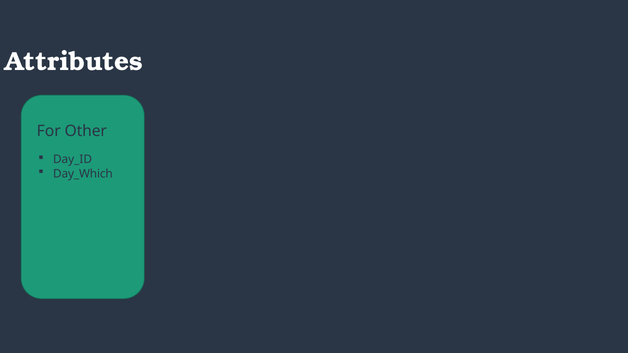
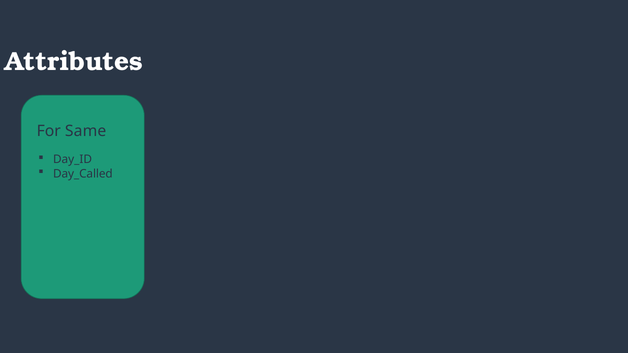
Other: Other -> Same
Day_Which: Day_Which -> Day_Called
